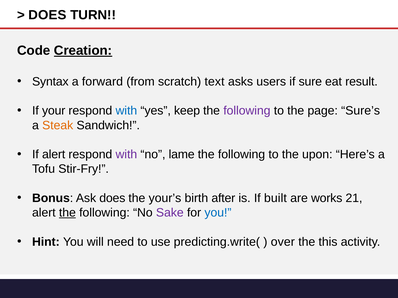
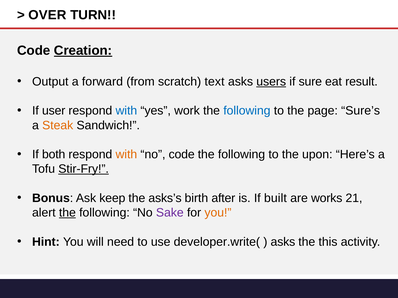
DOES at (47, 15): DOES -> OVER
Syntax: Syntax -> Output
users underline: none -> present
your: your -> user
keep: keep -> work
following at (247, 111) colour: purple -> blue
If alert: alert -> both
with at (126, 155) colour: purple -> orange
no lame: lame -> code
Stir-Fry underline: none -> present
Ask does: does -> keep
your’s: your’s -> asks’s
you at (218, 213) colour: blue -> orange
predicting.write(: predicting.write( -> developer.write(
over at (283, 242): over -> asks
